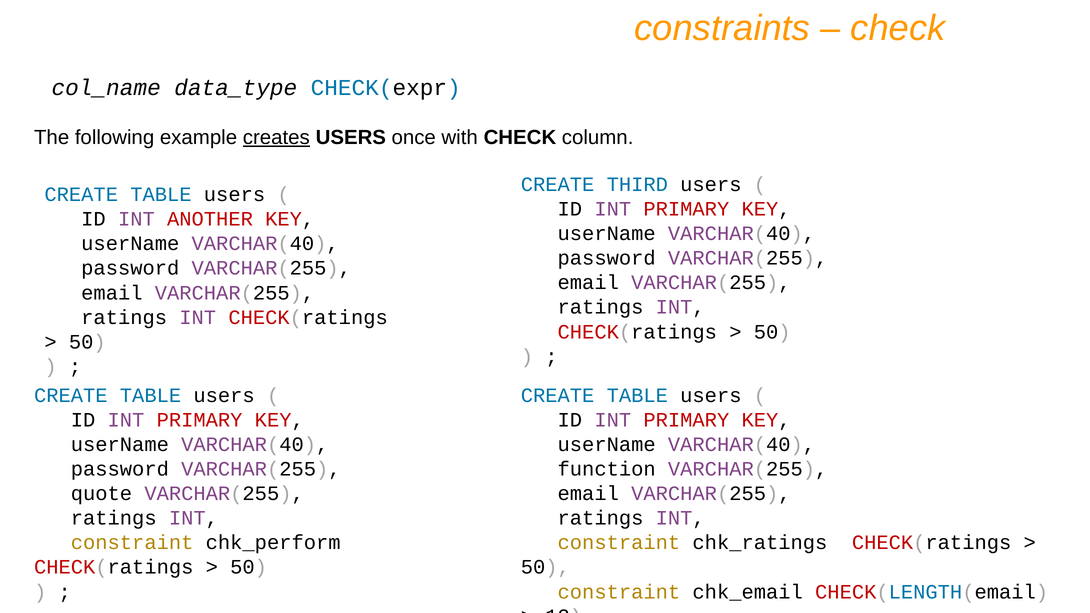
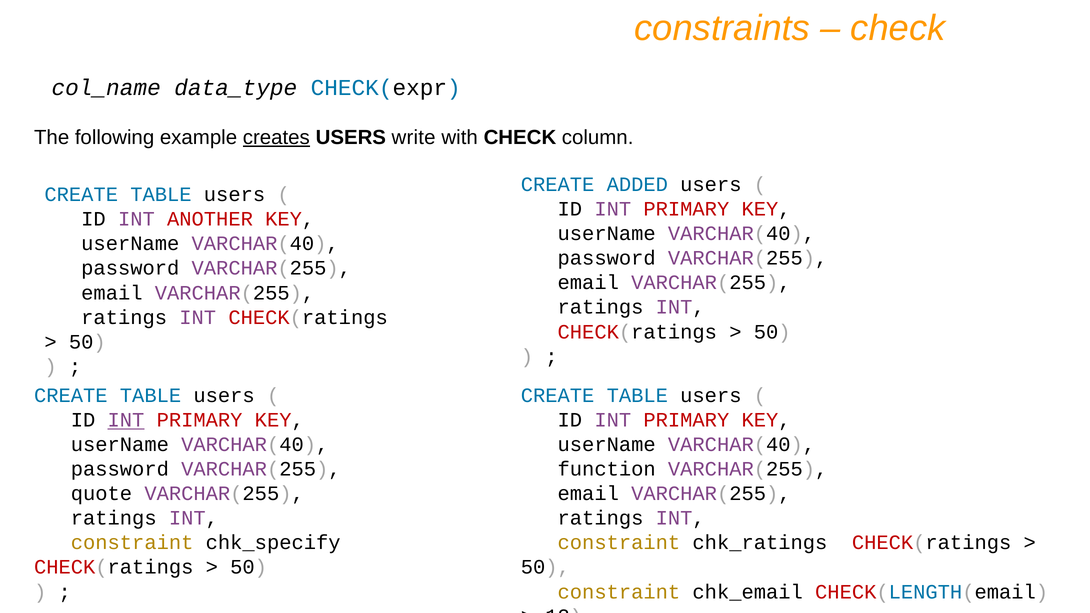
once: once -> write
THIRD: THIRD -> ADDED
INT at (126, 420) underline: none -> present
chk_perform: chk_perform -> chk_specify
